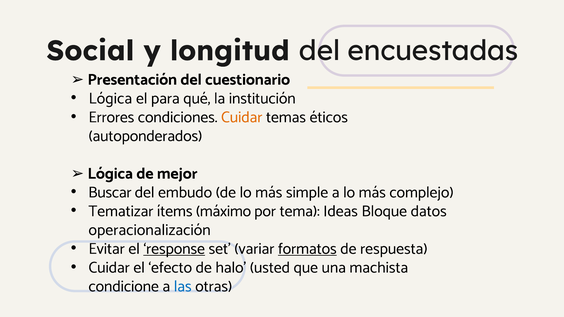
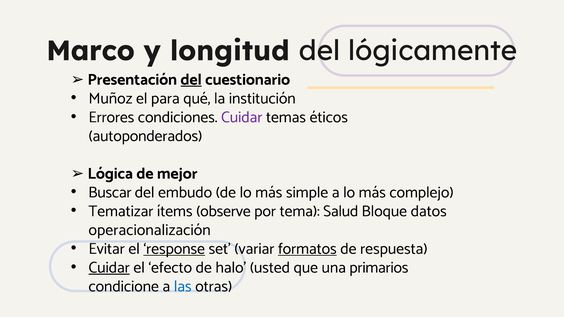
Social: Social -> Marco
encuestadas: encuestadas -> lógicamente
del at (191, 80) underline: none -> present
Lógica at (110, 98): Lógica -> Muñoz
Cuidar at (242, 117) colour: orange -> purple
máximo: máximo -> observe
Ideas: Ideas -> Salud
Cuidar at (109, 268) underline: none -> present
machista: machista -> primarios
